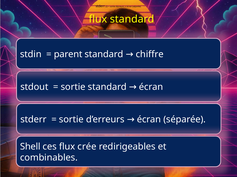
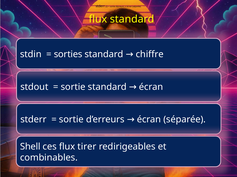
parent: parent -> sorties
crée: crée -> tirer
